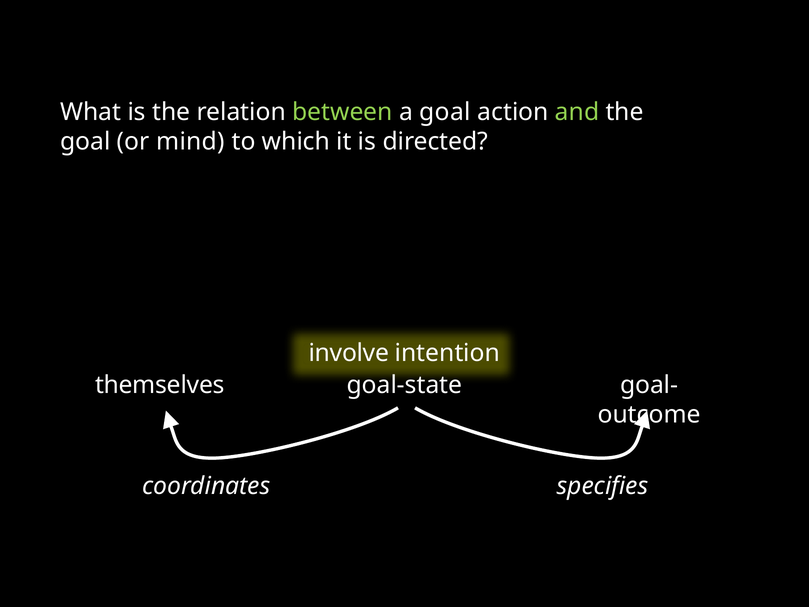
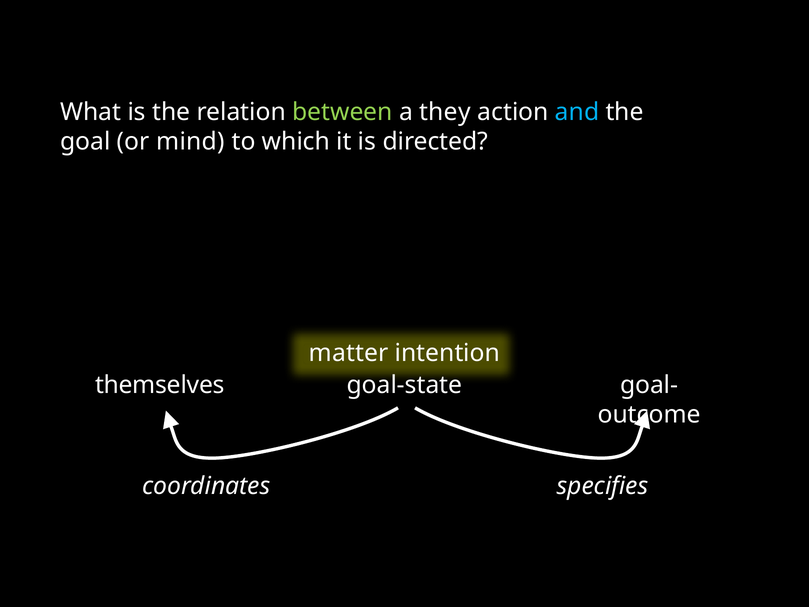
a goal: goal -> they
and colour: light green -> light blue
involve: involve -> matter
